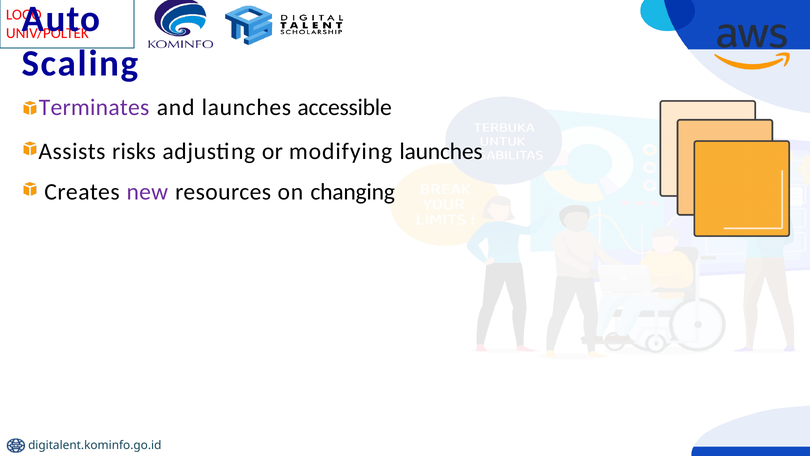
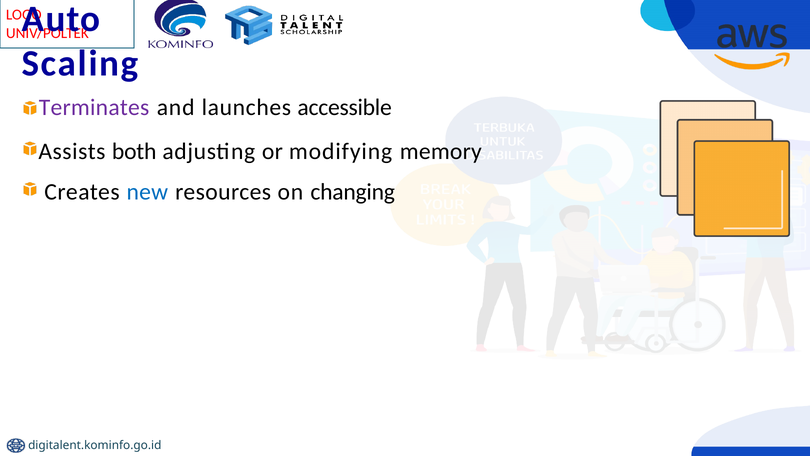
risks: risks -> both
modifying launches: launches -> memory
new colour: purple -> blue
